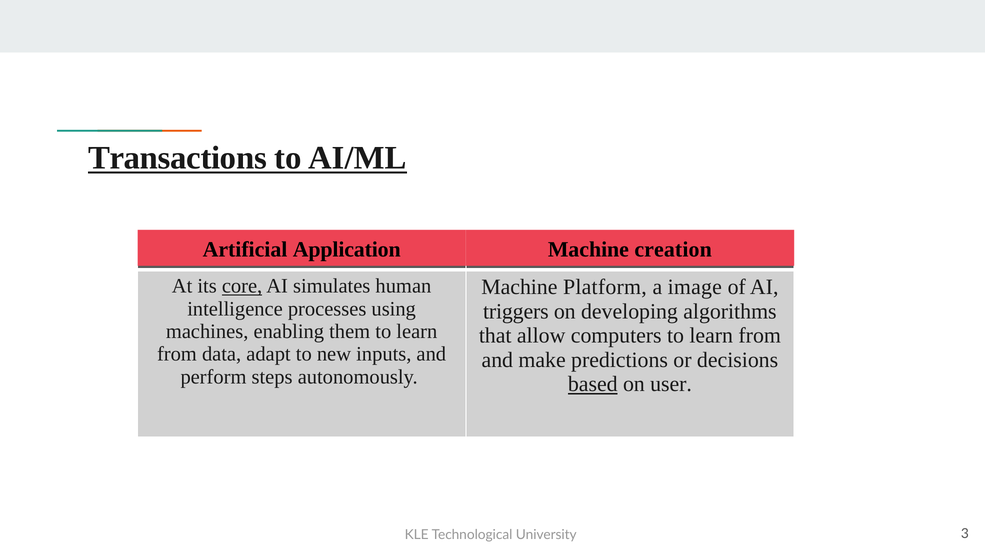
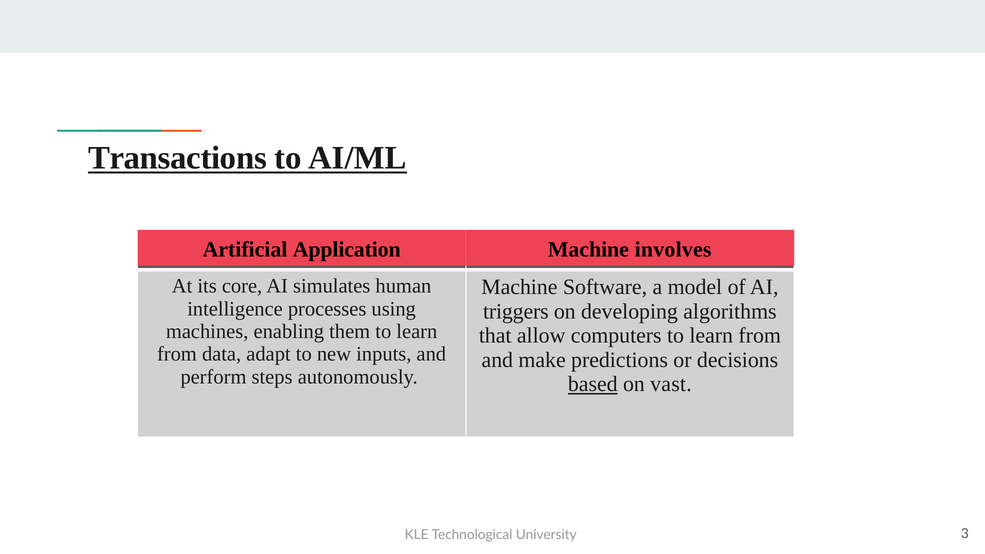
creation: creation -> involves
core underline: present -> none
Platform: Platform -> Software
image: image -> model
user: user -> vast
